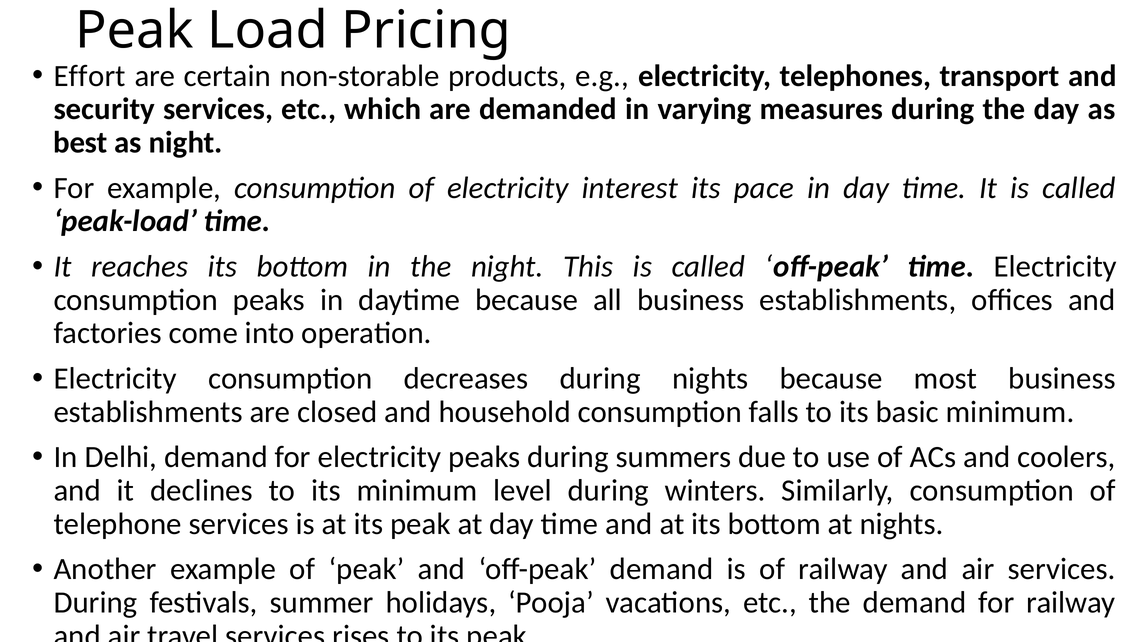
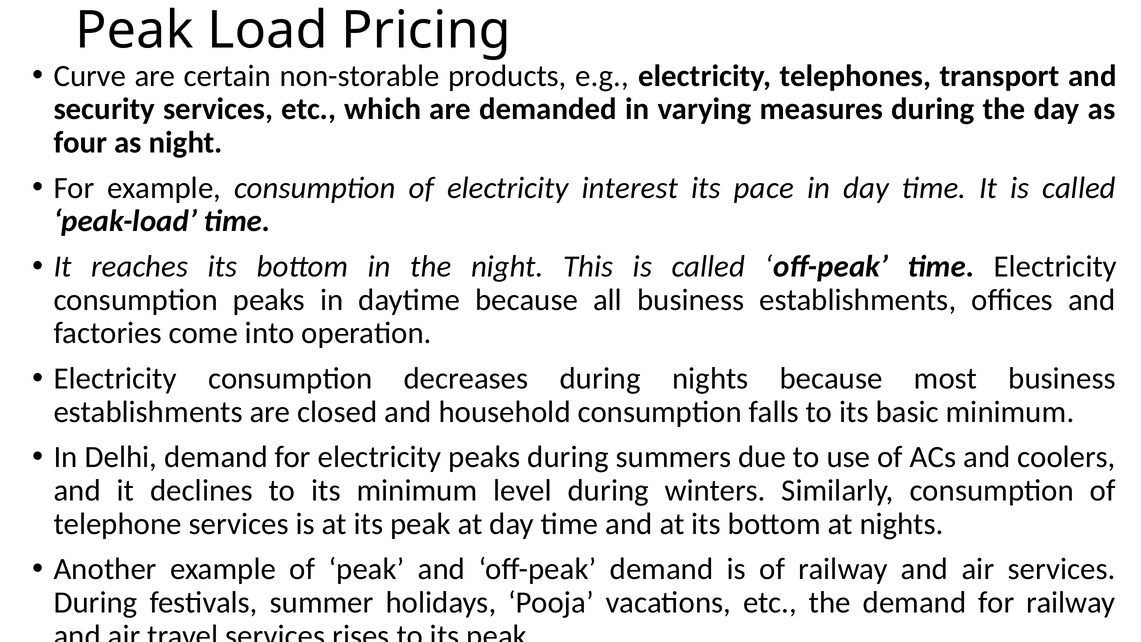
Effort: Effort -> Curve
best: best -> four
